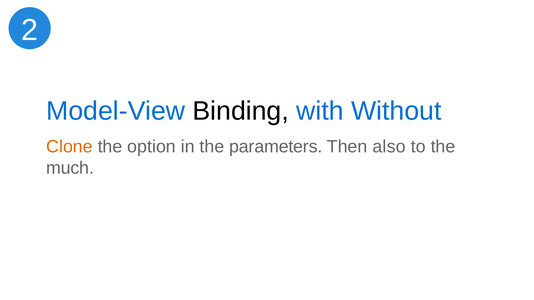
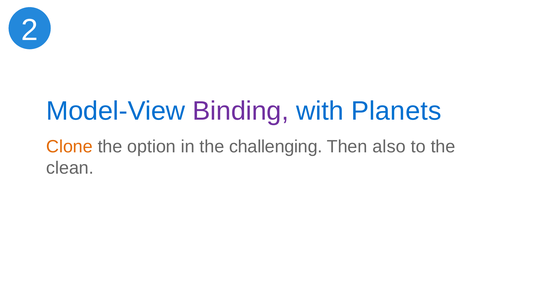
Binding colour: black -> purple
Without: Without -> Planets
parameters: parameters -> challenging
much: much -> clean
